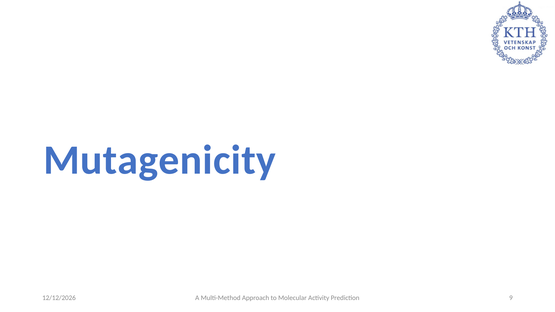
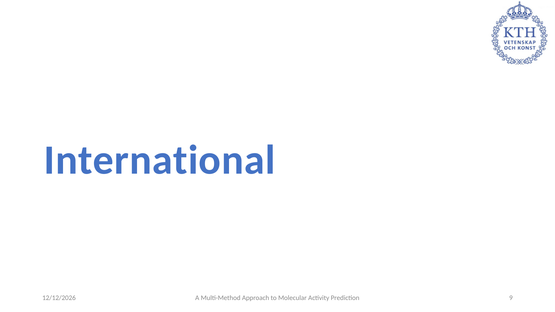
Mutagenicity: Mutagenicity -> International
